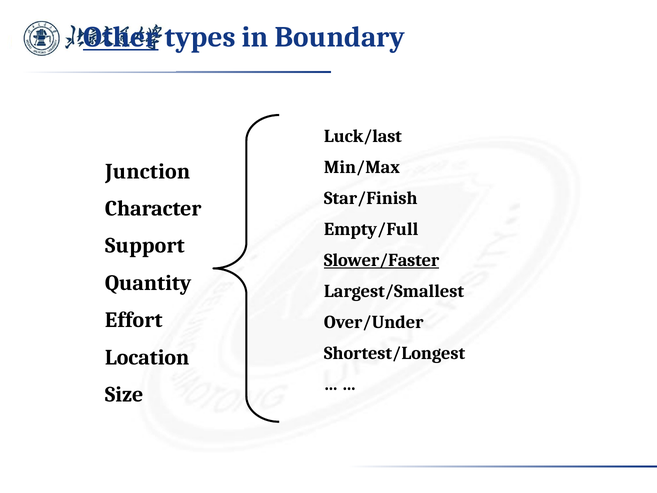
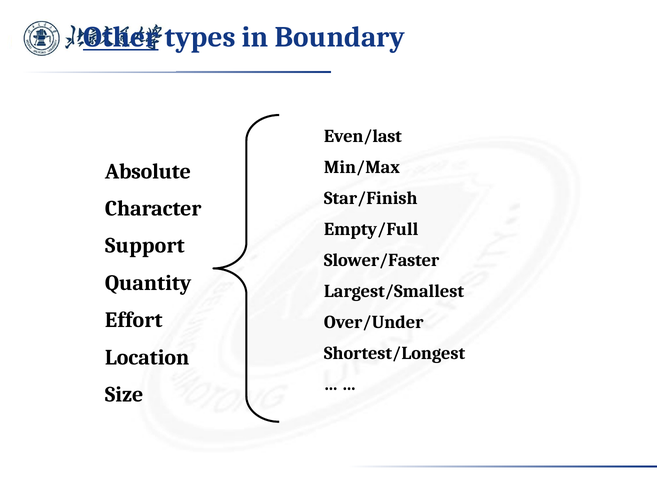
Luck/last: Luck/last -> Even/last
Junction: Junction -> Absolute
Slower/Faster underline: present -> none
